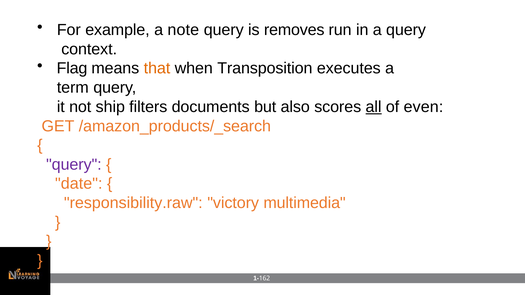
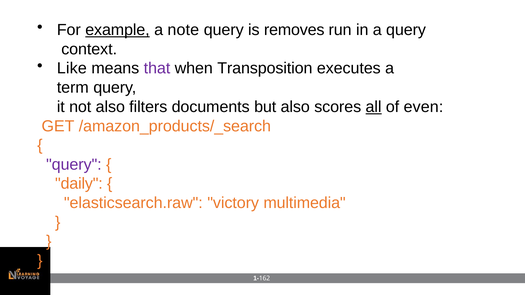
example underline: none -> present
Flag: Flag -> Like
that colour: orange -> purple
not ship: ship -> also
date: date -> daily
responsibility.raw: responsibility.raw -> elasticsearch.raw
